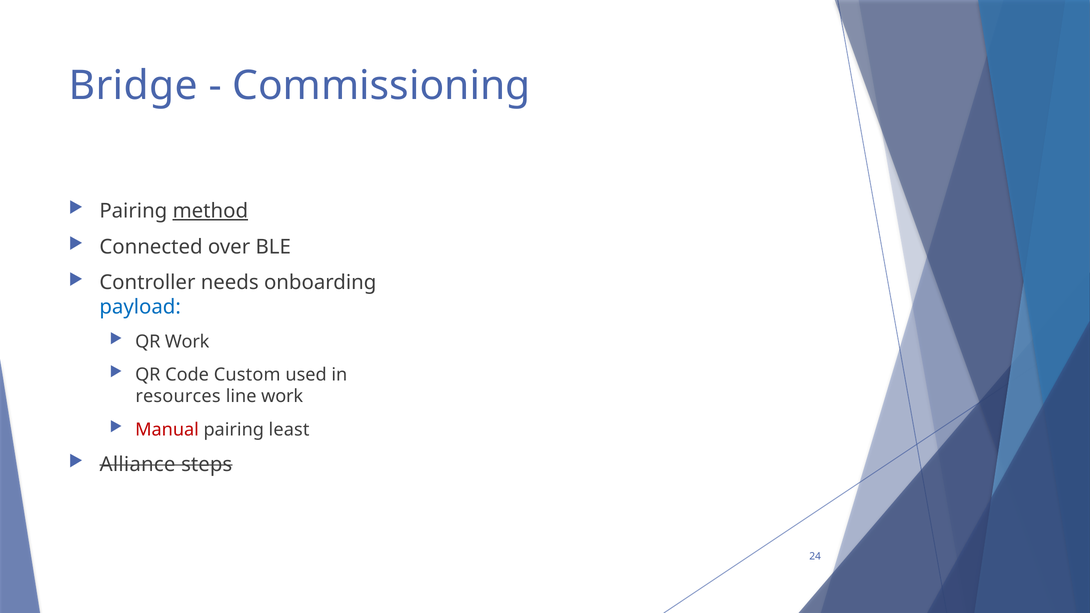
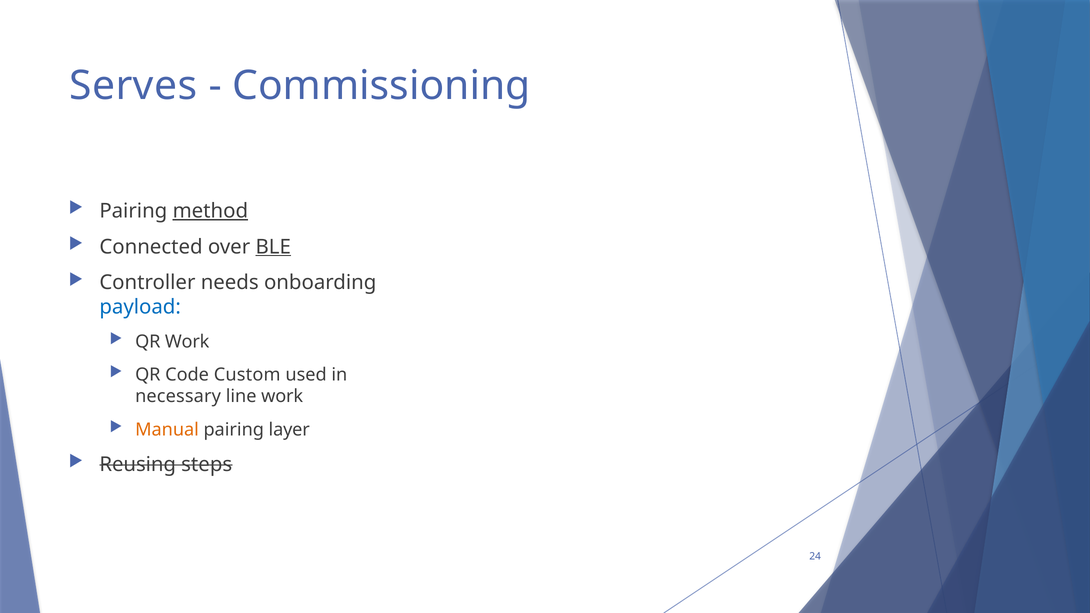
Bridge: Bridge -> Serves
BLE underline: none -> present
resources: resources -> necessary
Manual colour: red -> orange
least: least -> layer
Alliance: Alliance -> Reusing
